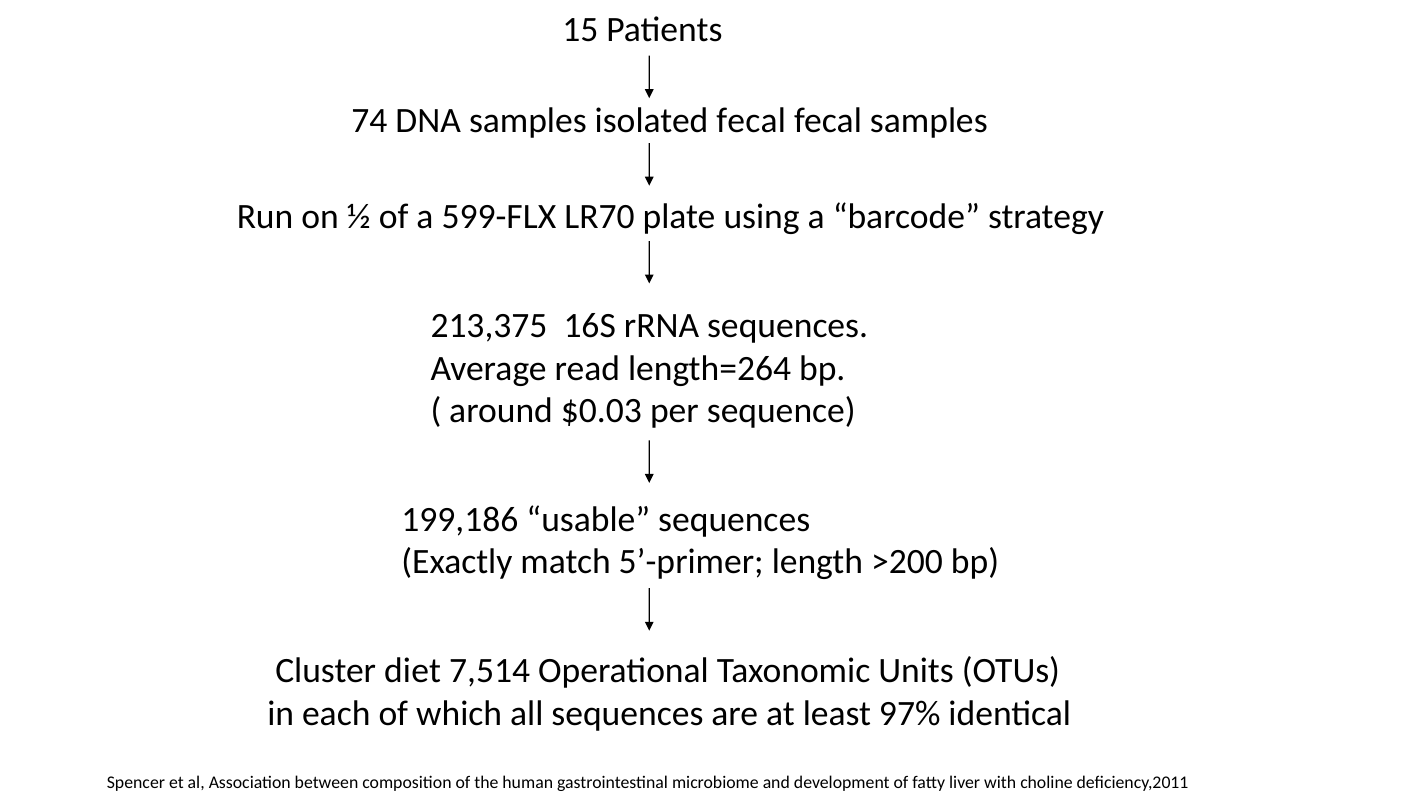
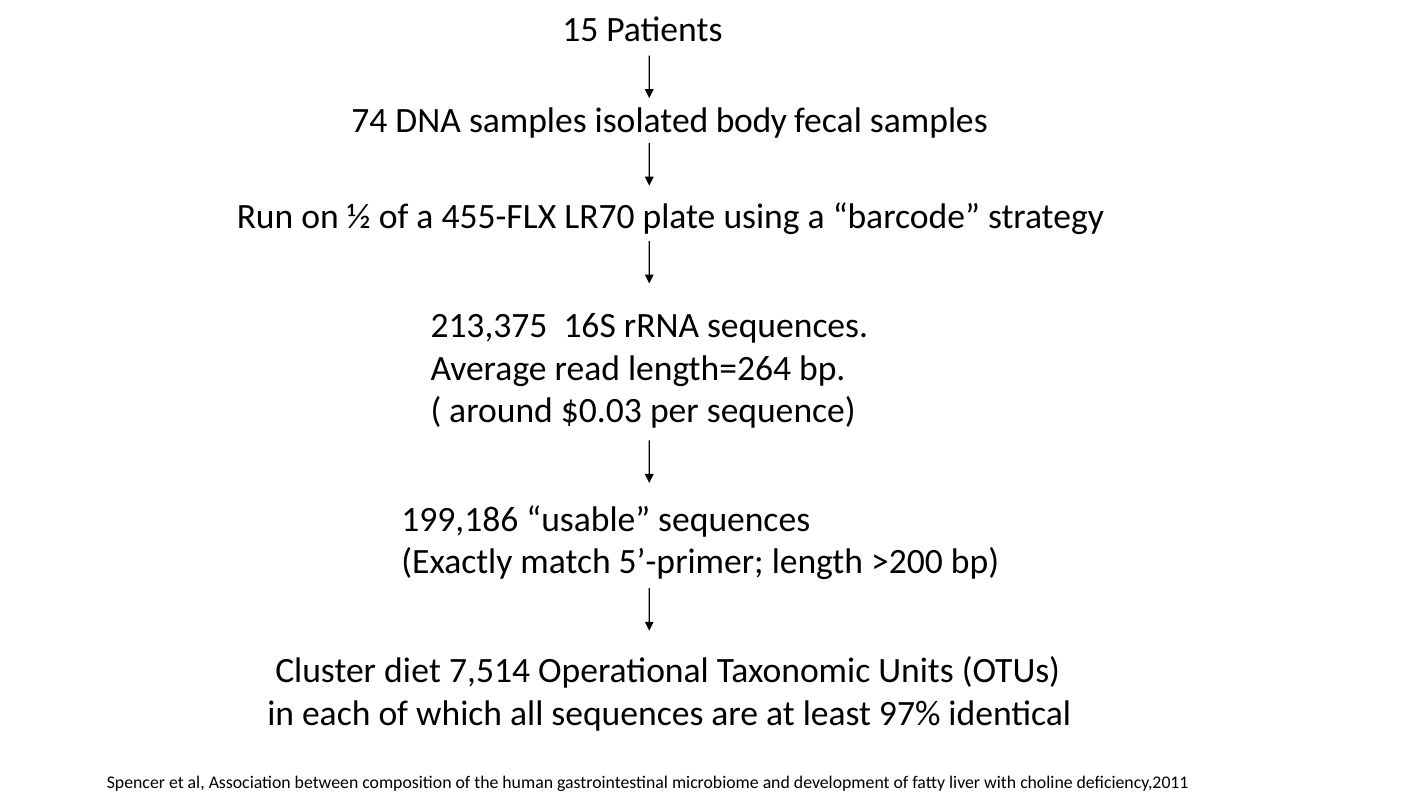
isolated fecal: fecal -> body
599-FLX: 599-FLX -> 455-FLX
